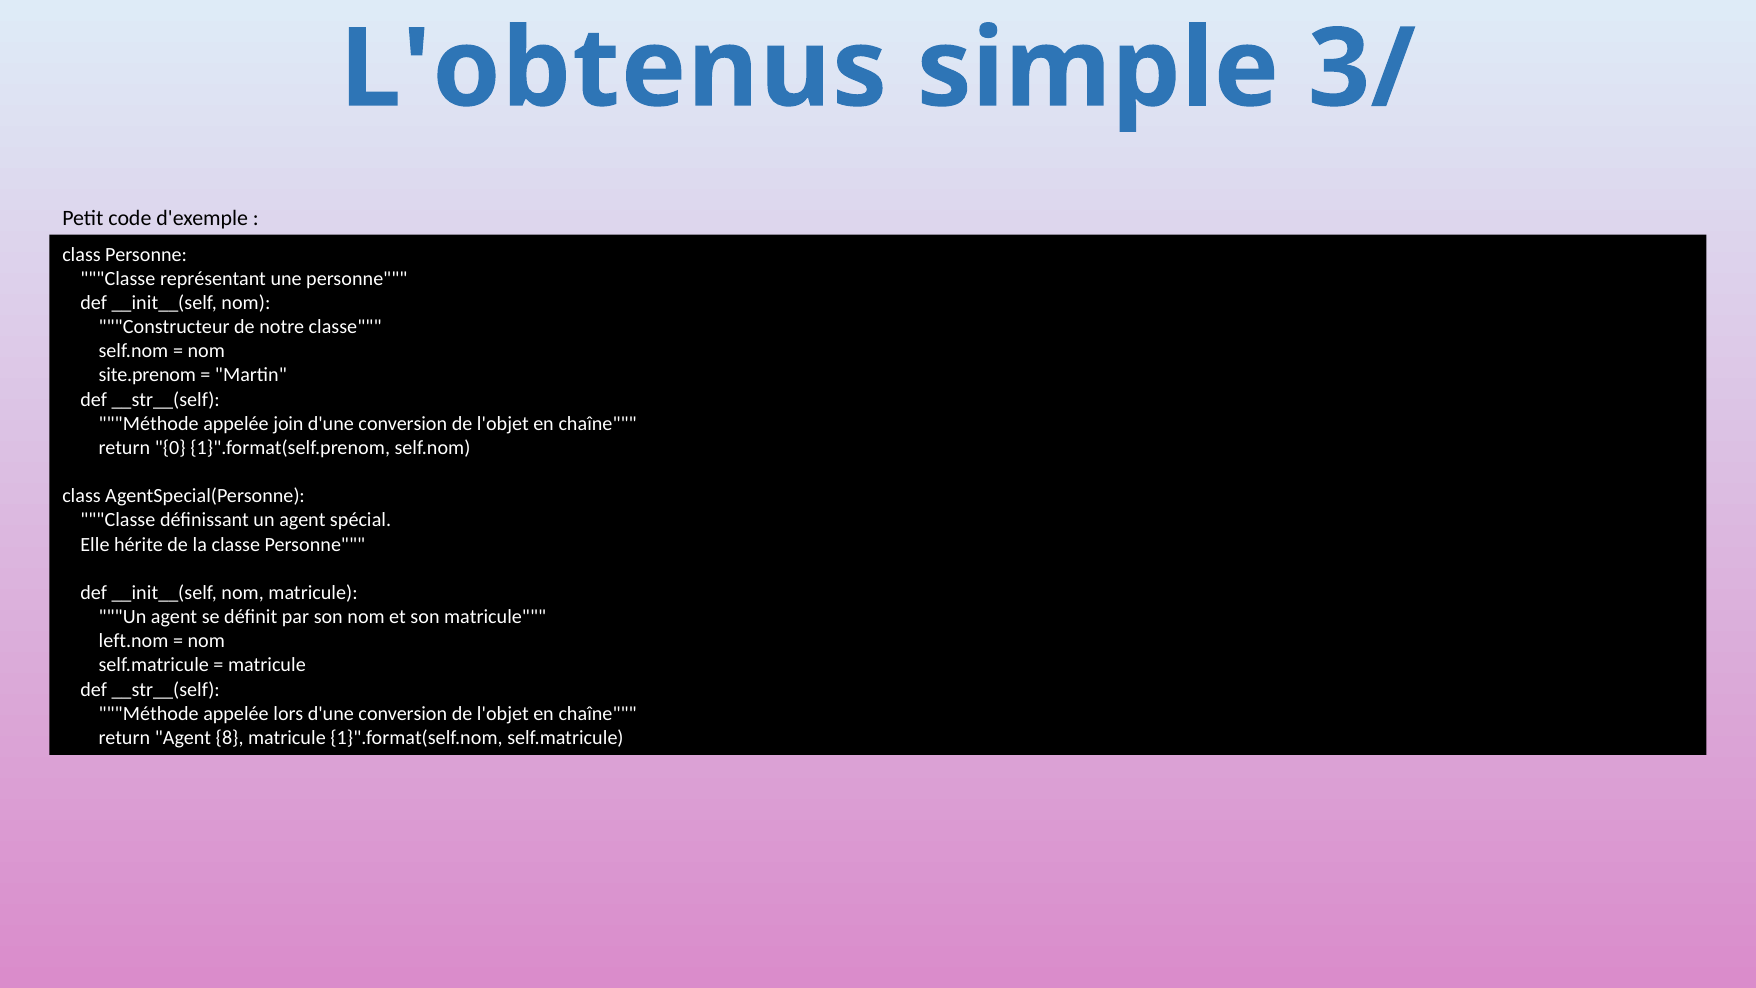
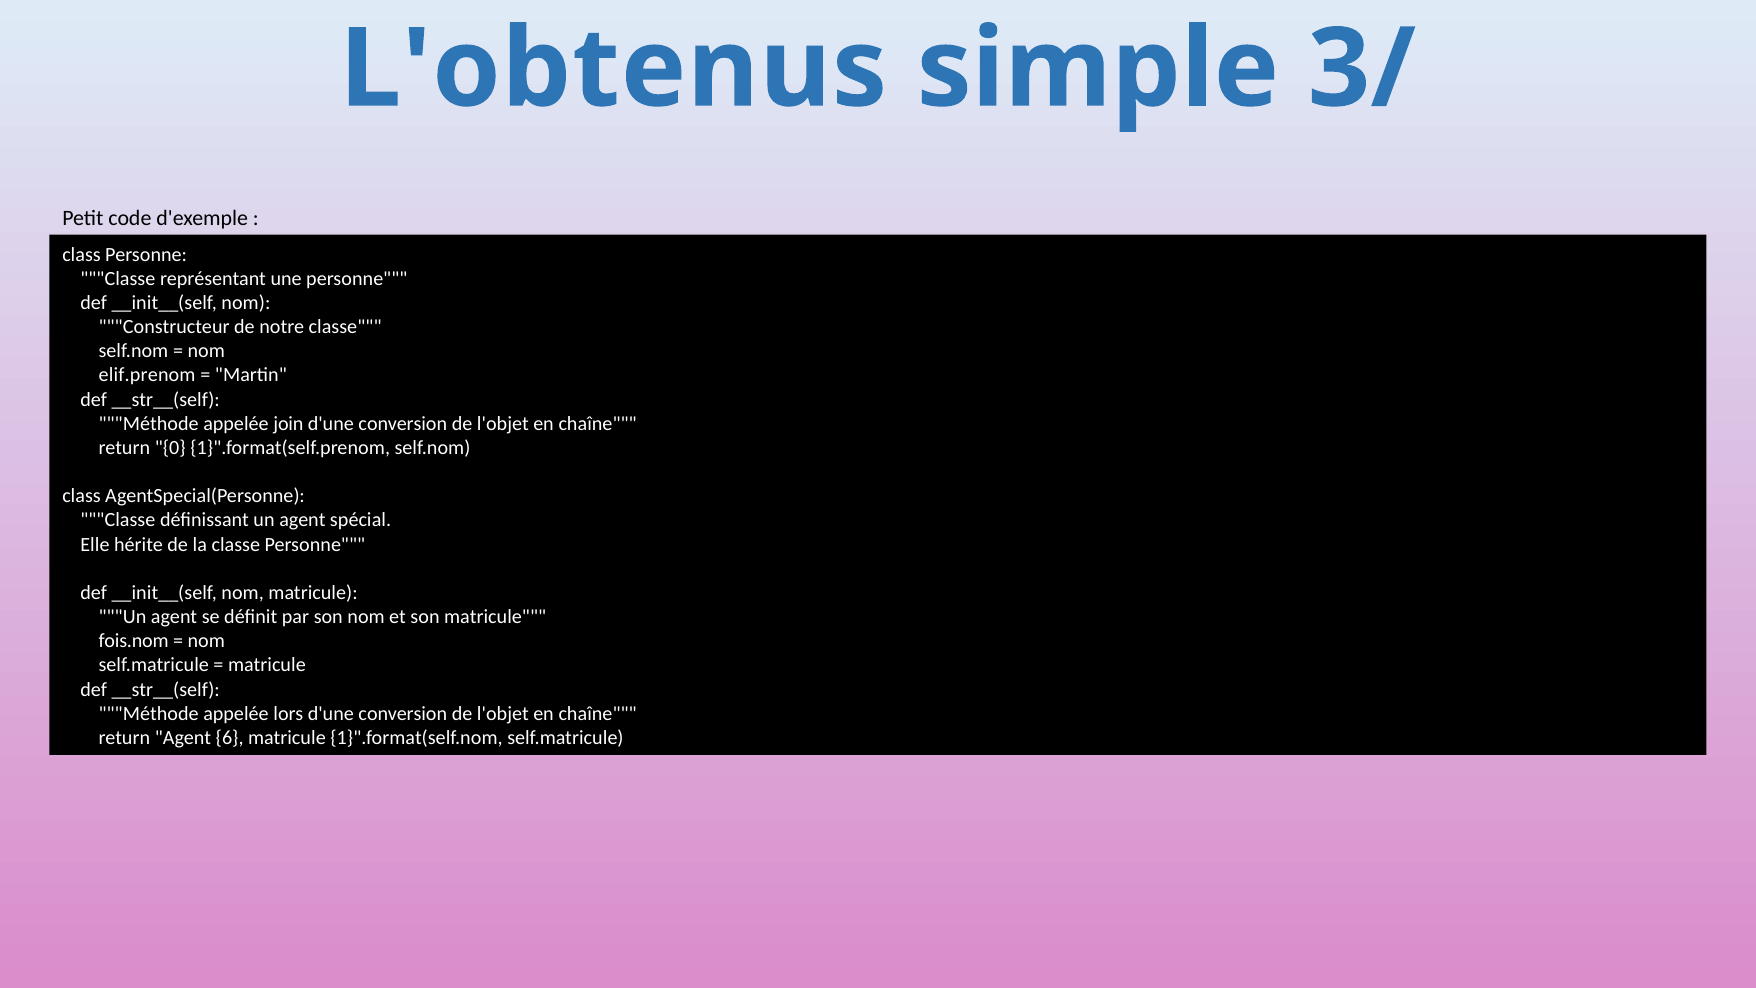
site.prenom: site.prenom -> elif.prenom
left.nom: left.nom -> fois.nom
8: 8 -> 6
